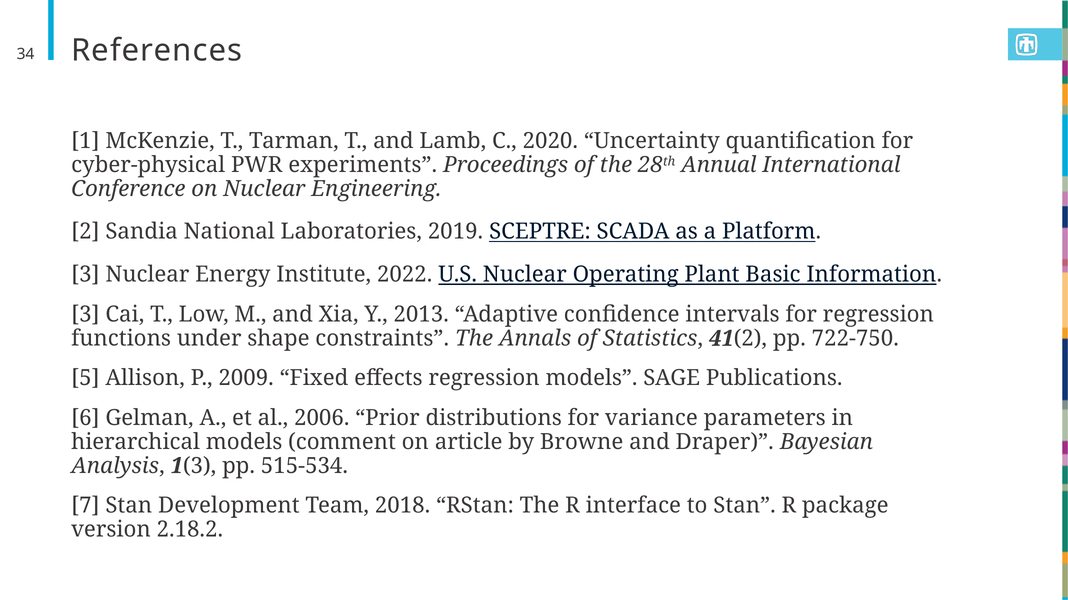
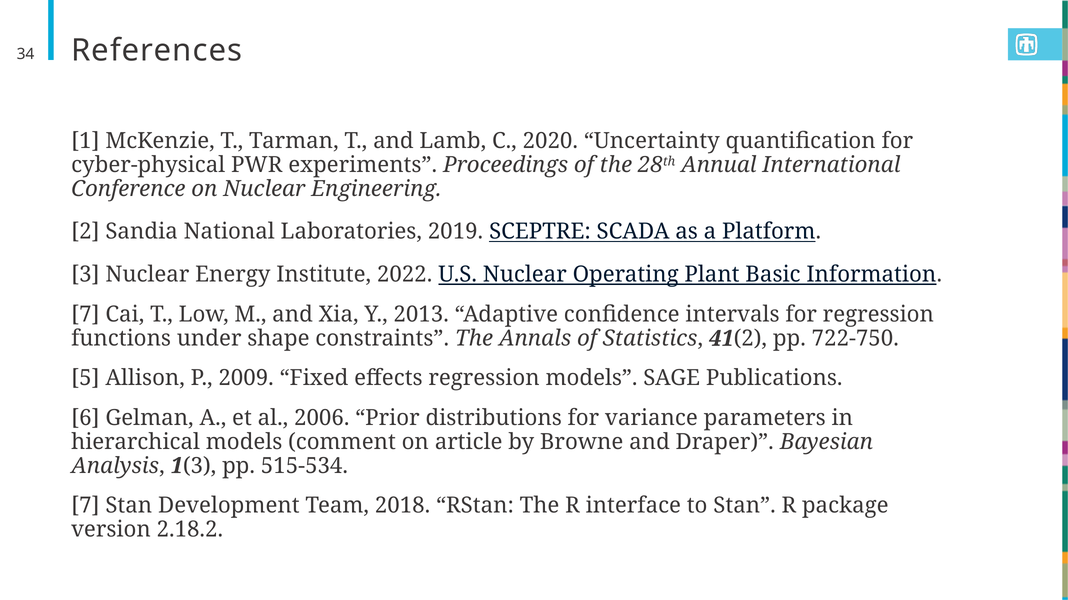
3 at (85, 315): 3 -> 7
